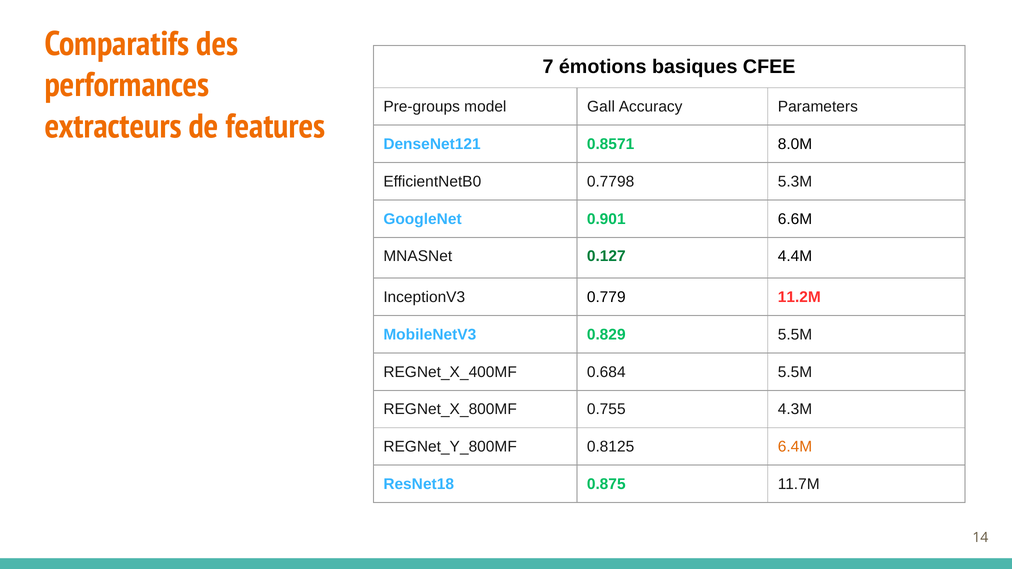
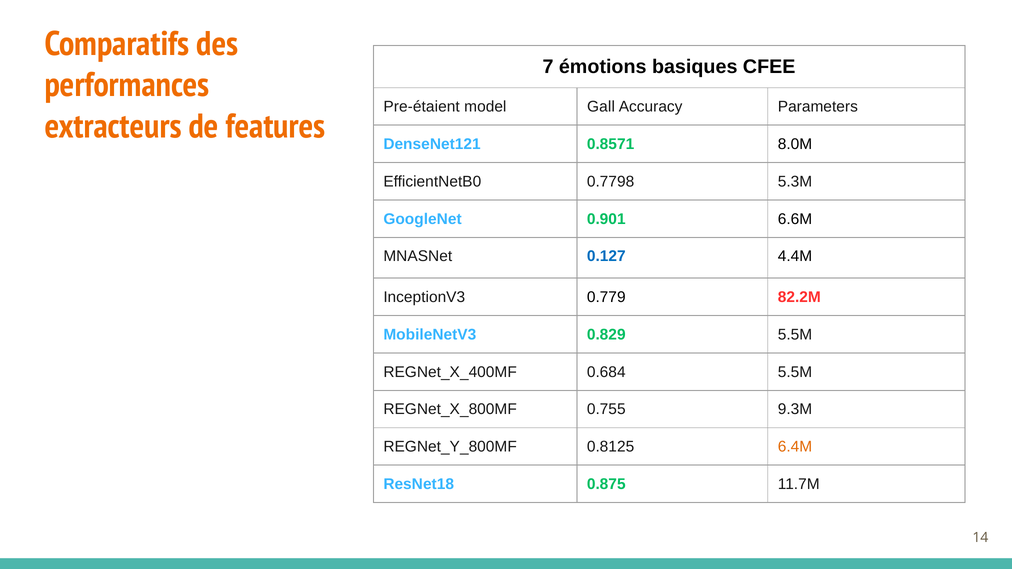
Pre-groups: Pre-groups -> Pre-étaient
0.127 colour: green -> blue
11.2M: 11.2M -> 82.2M
4.3M: 4.3M -> 9.3M
